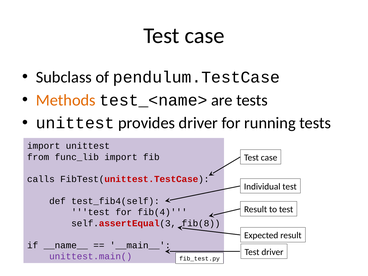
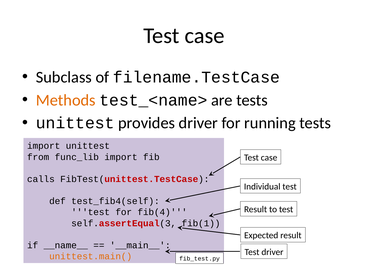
pendulum.TestCase: pendulum.TestCase -> filename.TestCase
fib(8: fib(8 -> fib(1
unittest.main( colour: purple -> orange
